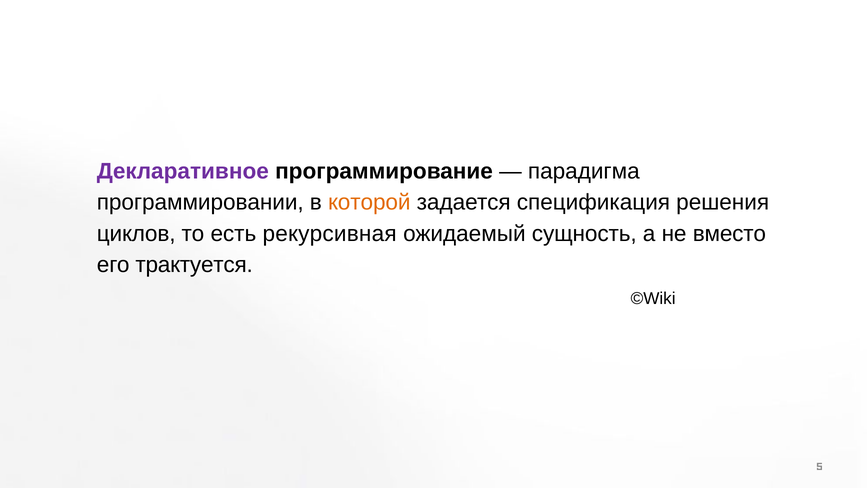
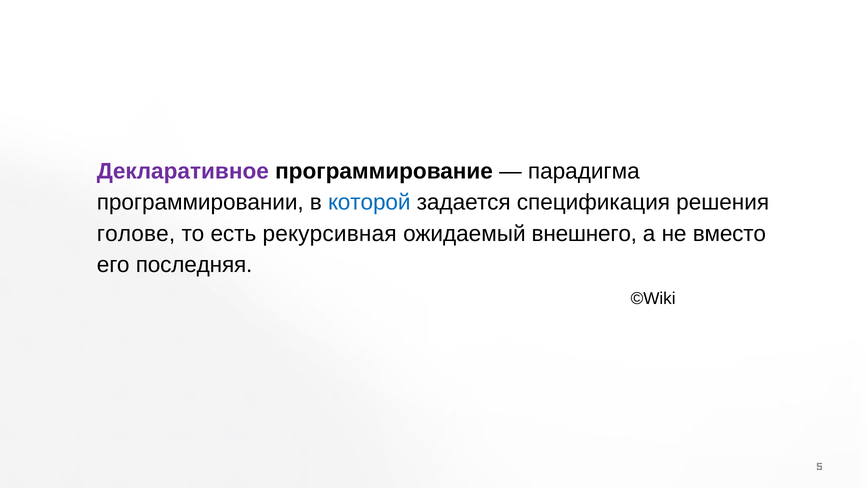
которой colour: orange -> blue
циклов: циклов -> голове
сущность: сущность -> внешнего
трактуется: трактуется -> последняя
